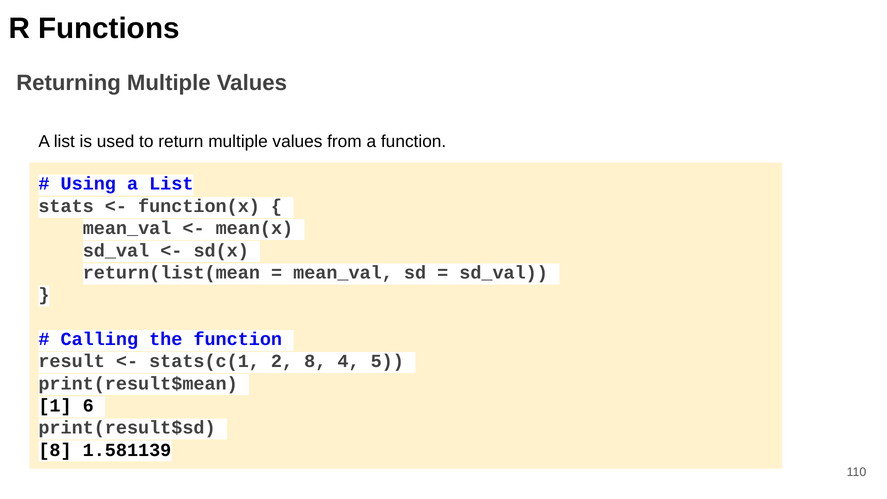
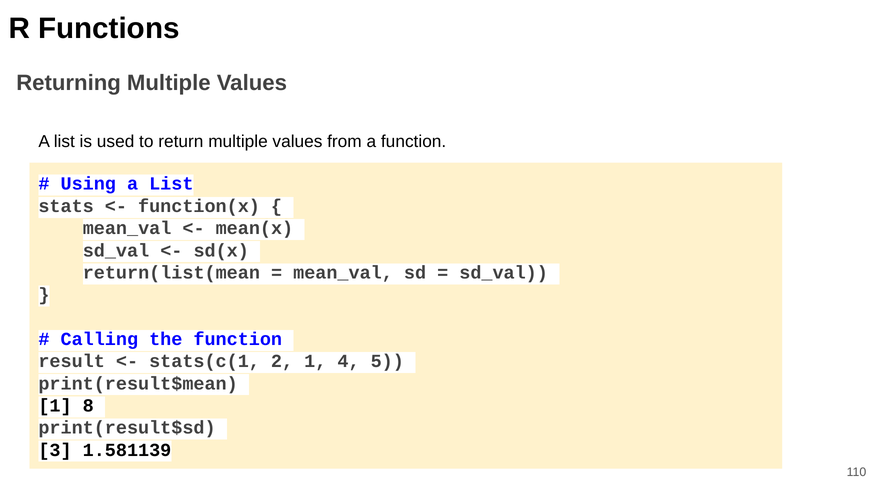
2 8: 8 -> 1
6: 6 -> 8
8 at (55, 450): 8 -> 3
